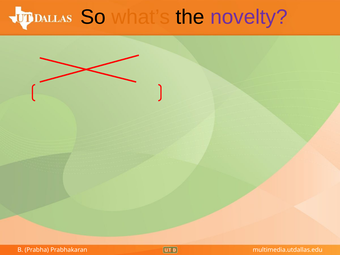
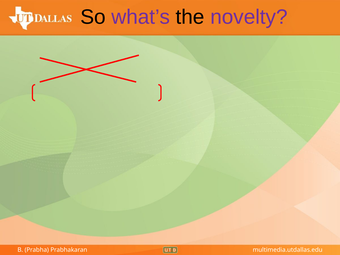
what’s colour: orange -> purple
